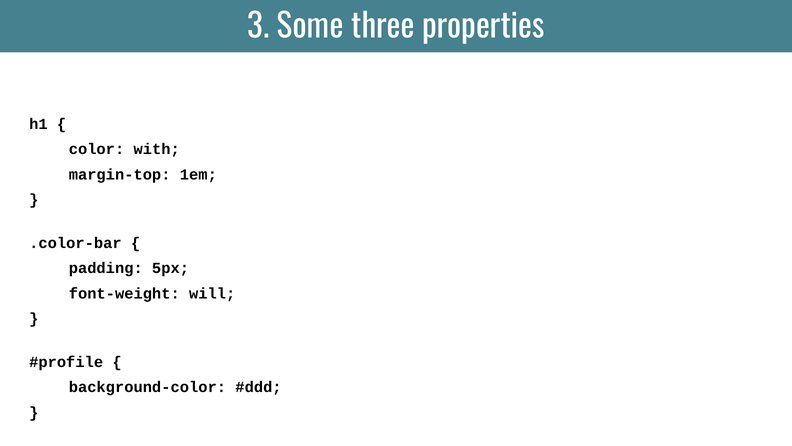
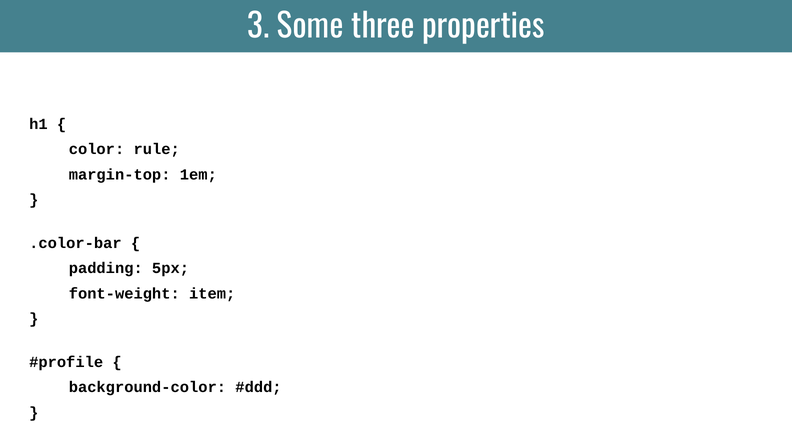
with: with -> rule
will: will -> item
